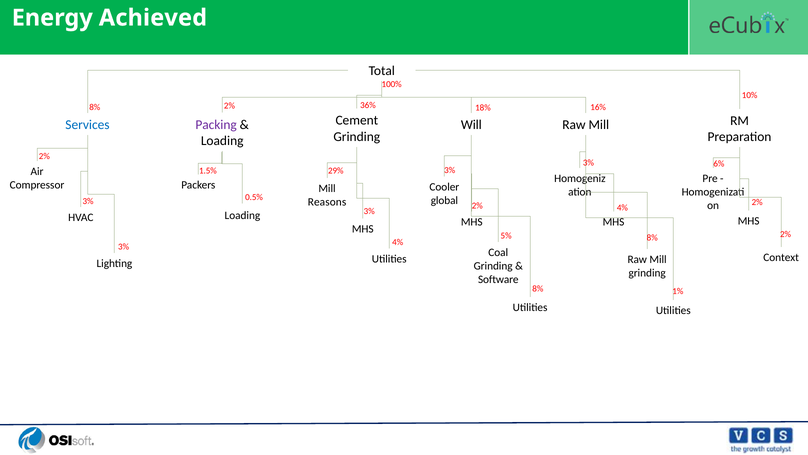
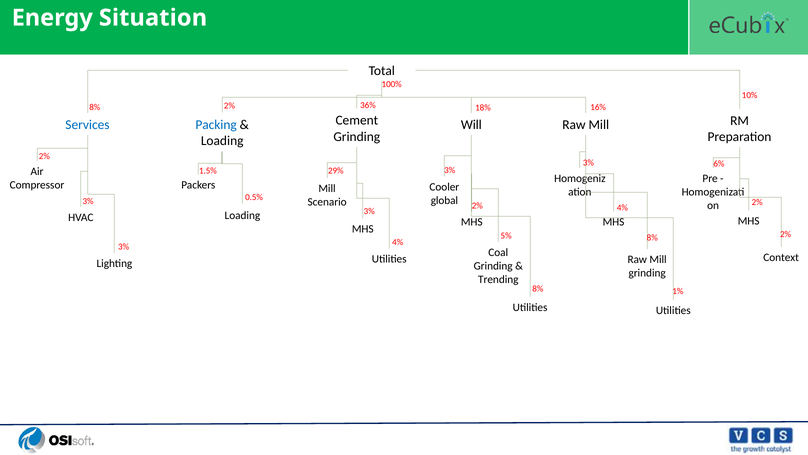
Achieved: Achieved -> Situation
Packing colour: purple -> blue
Reasons: Reasons -> Scenario
Software: Software -> Trending
